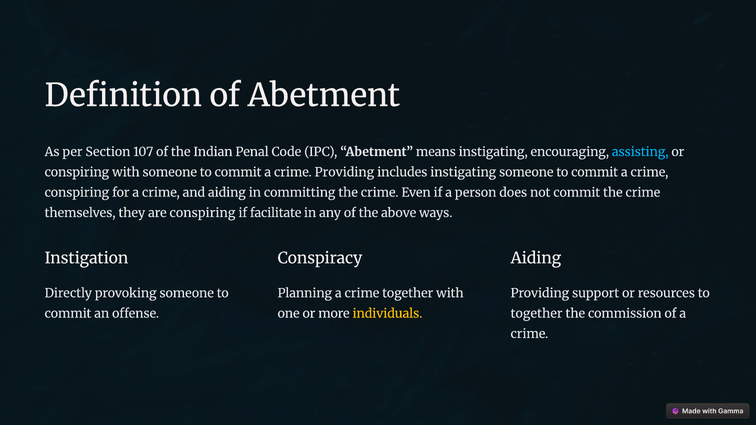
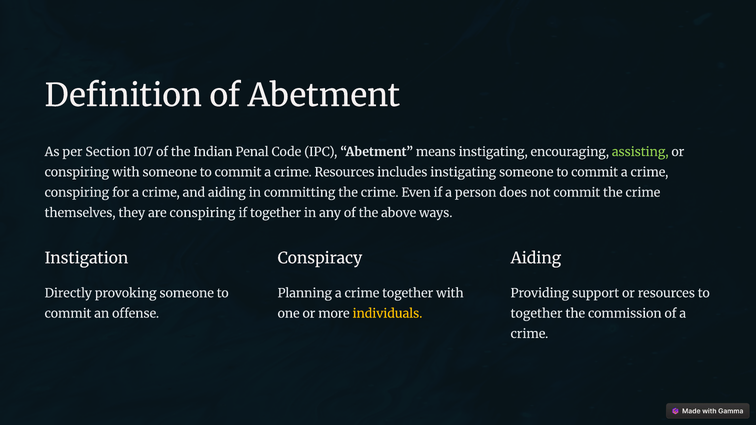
assisting colour: light blue -> light green
crime Providing: Providing -> Resources
if facilitate: facilitate -> together
